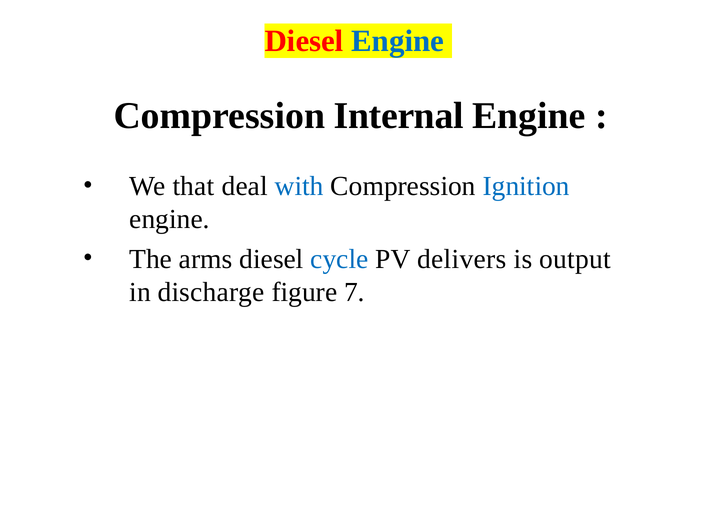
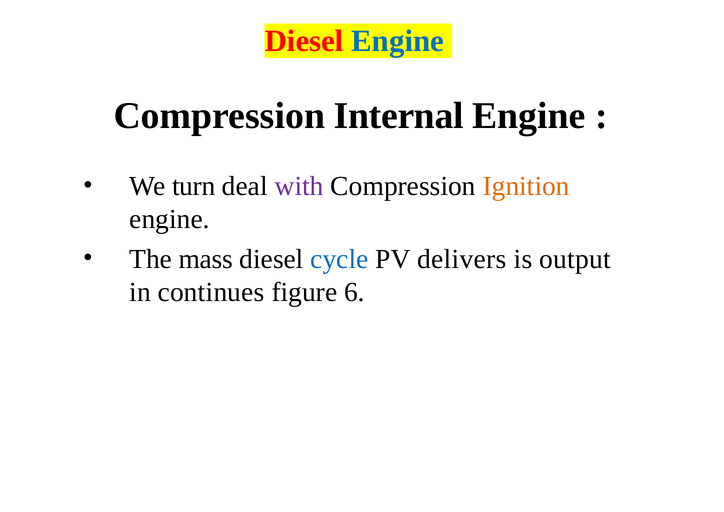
that: that -> turn
with colour: blue -> purple
Ignition colour: blue -> orange
arms: arms -> mass
discharge: discharge -> continues
7: 7 -> 6
